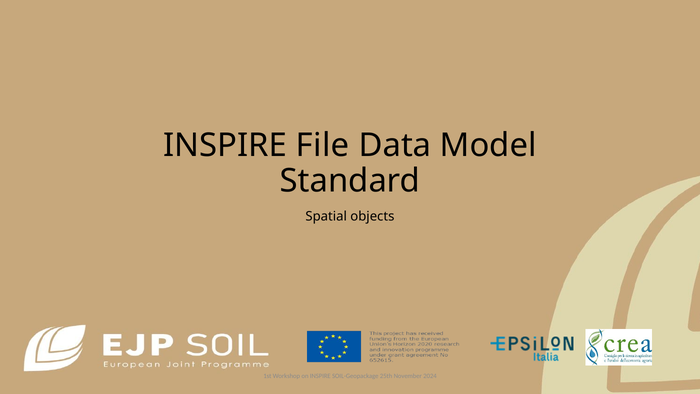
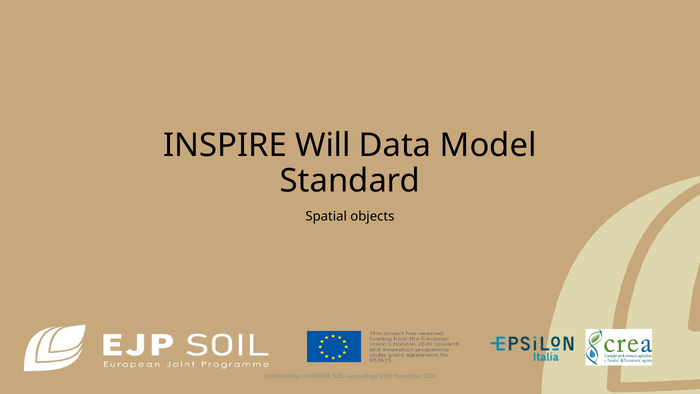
File: File -> Will
